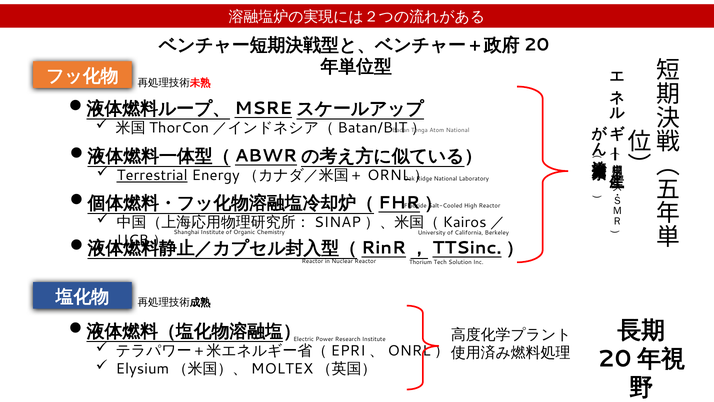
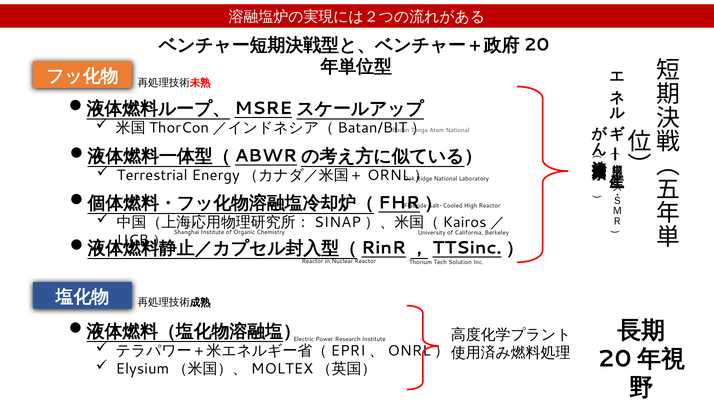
Terrestrial underline: present -> none
